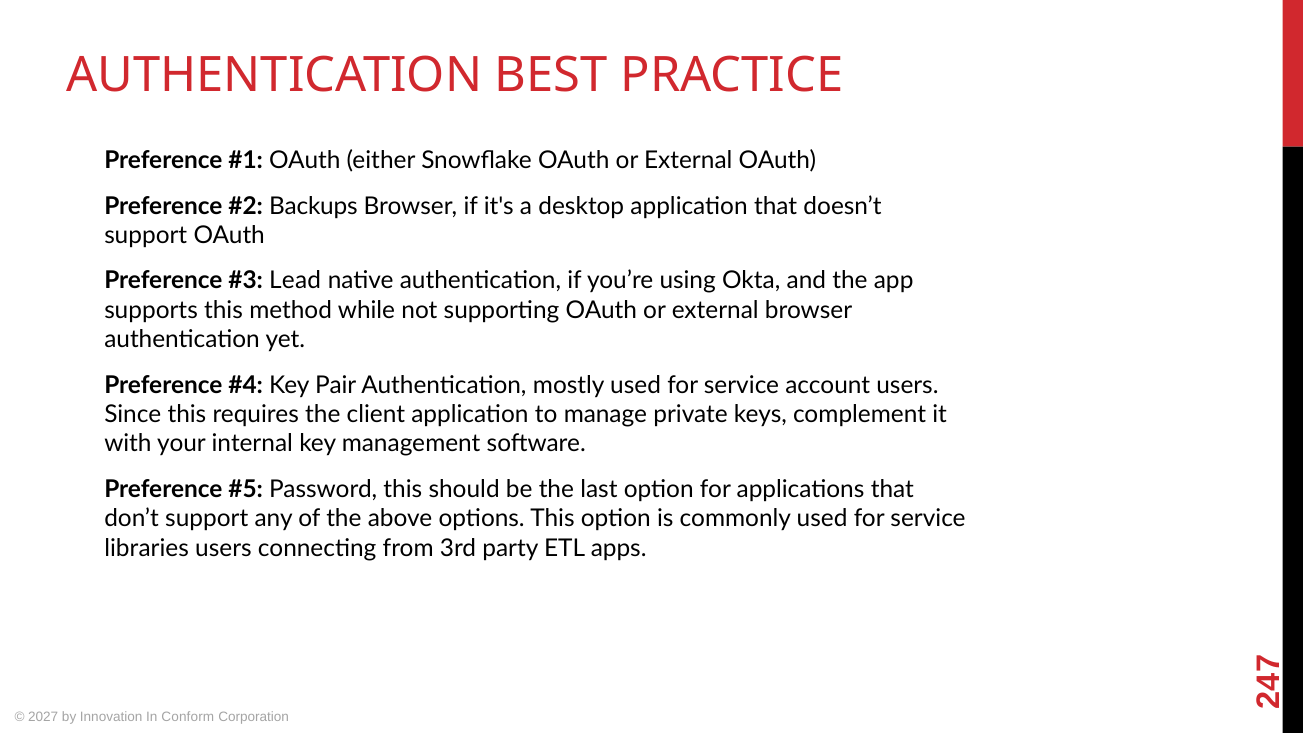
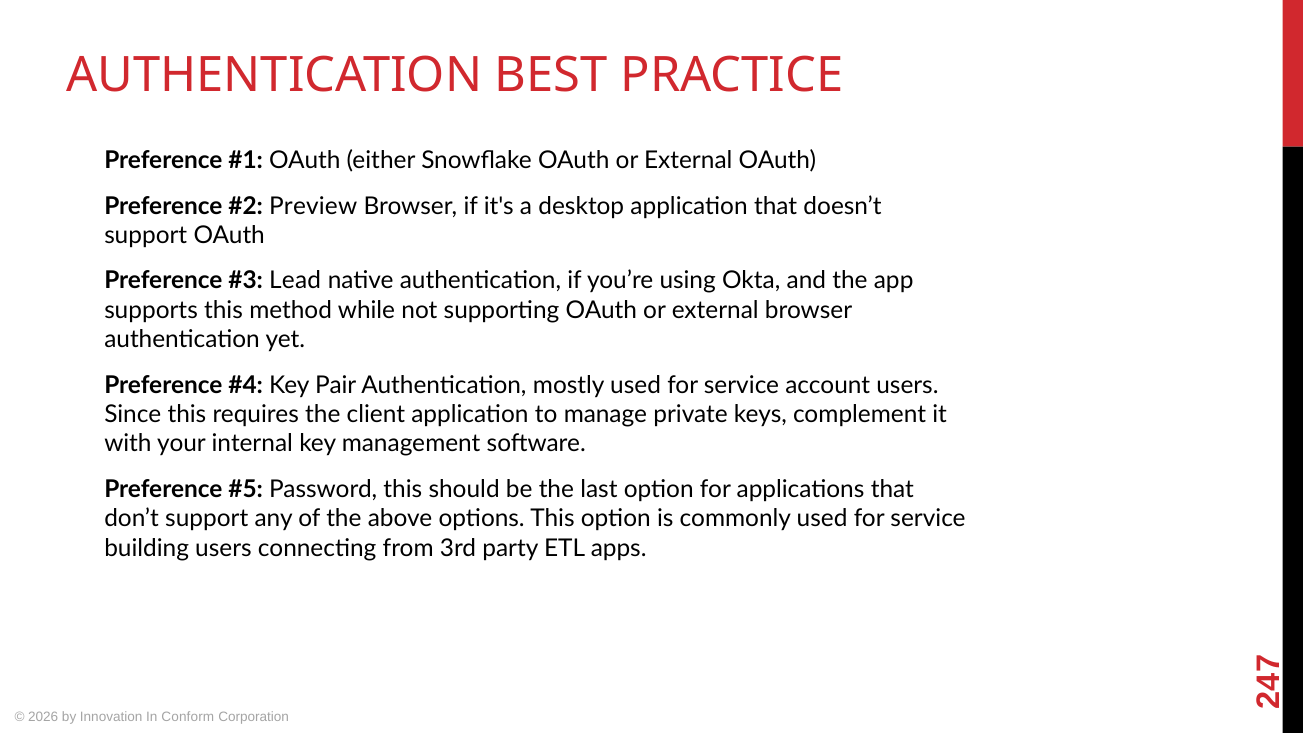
Backups: Backups -> Preview
libraries: libraries -> building
2027: 2027 -> 2026
